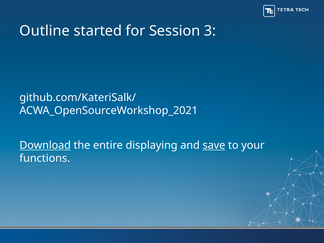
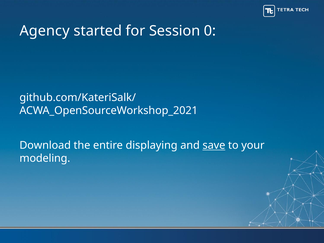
Outline: Outline -> Agency
3: 3 -> 0
Download underline: present -> none
functions: functions -> modeling
